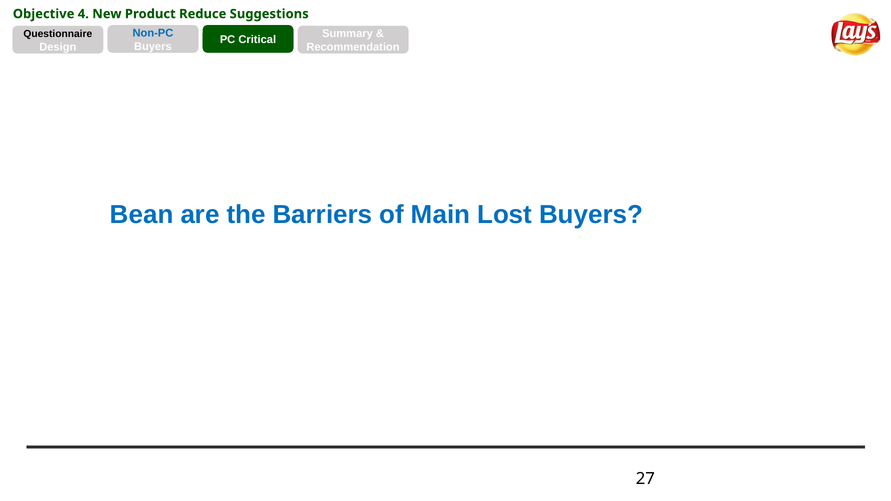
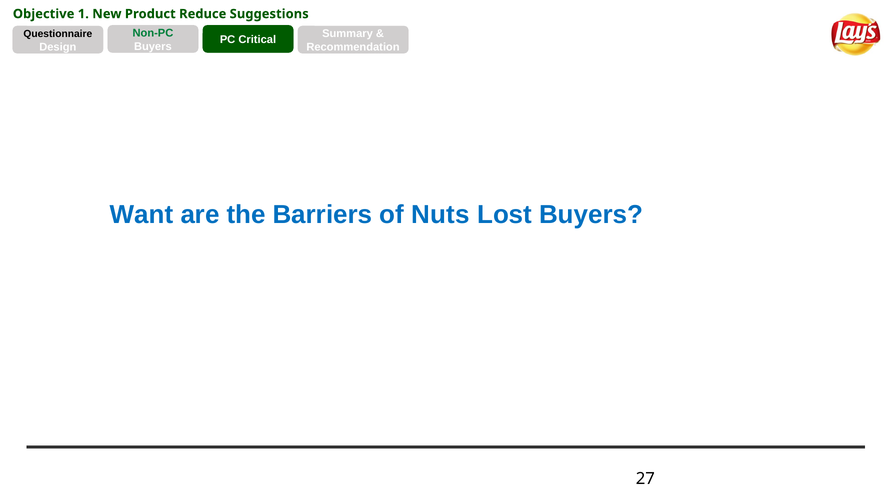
4: 4 -> 1
Non-PC colour: blue -> green
Bean: Bean -> Want
Main: Main -> Nuts
